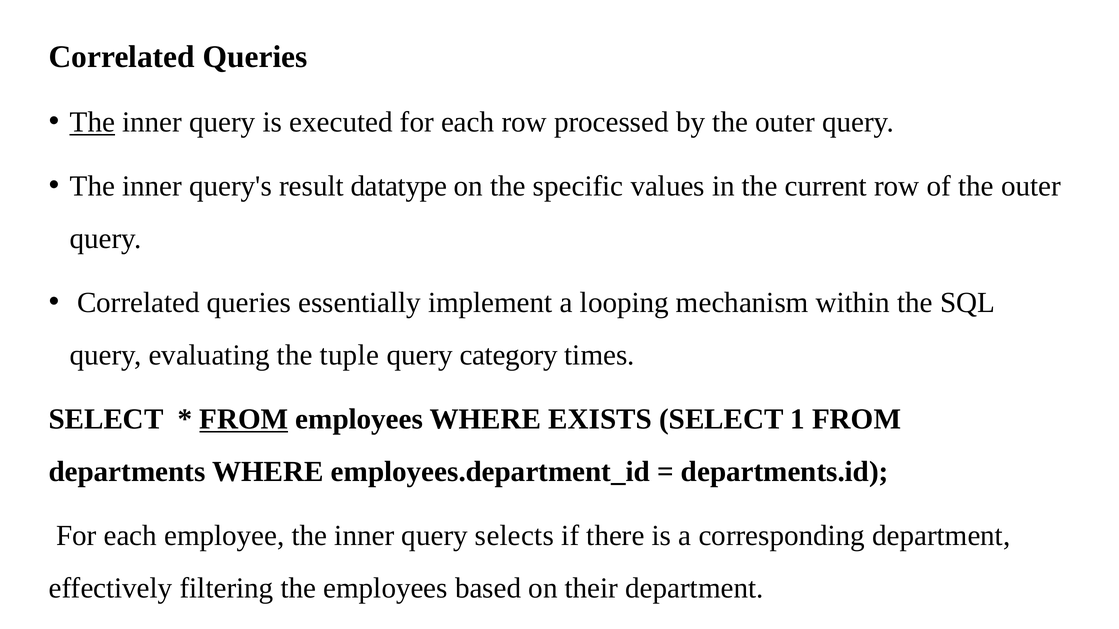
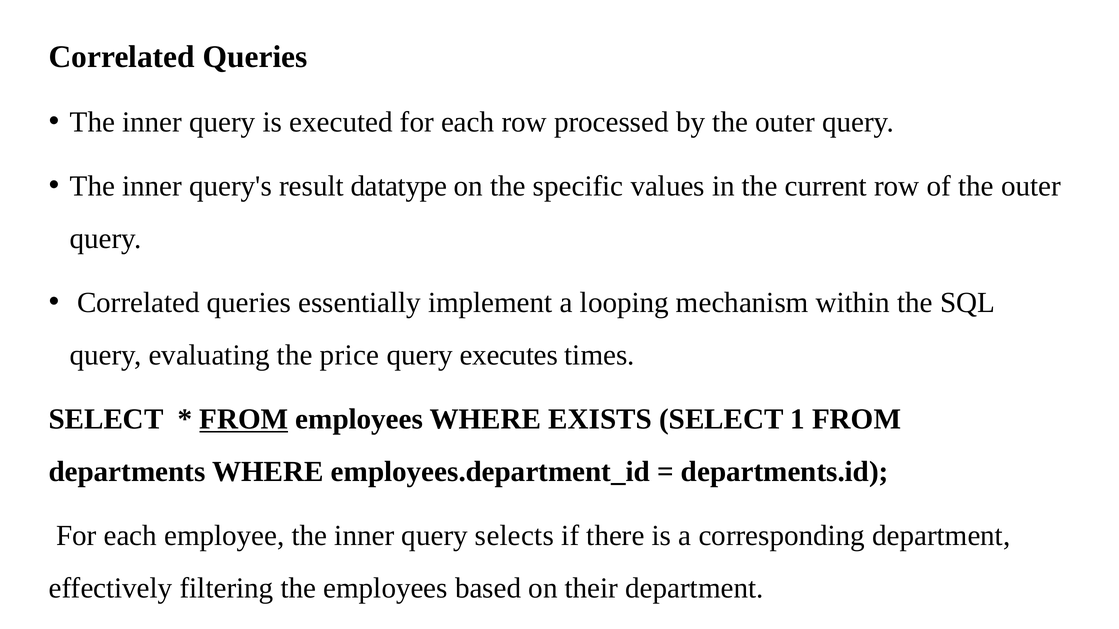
The at (92, 122) underline: present -> none
tuple: tuple -> price
category: category -> executes
